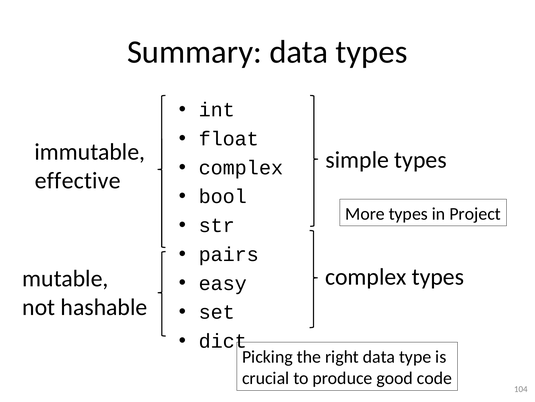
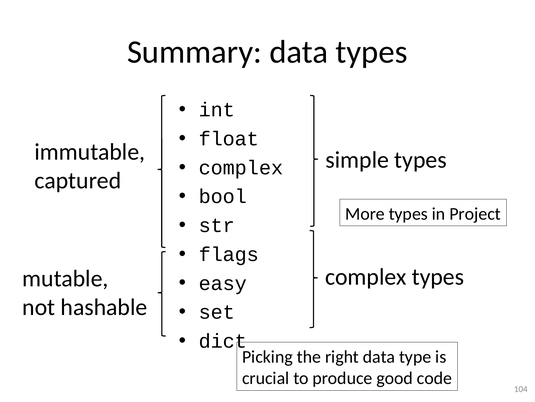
effective: effective -> captured
pairs: pairs -> flags
